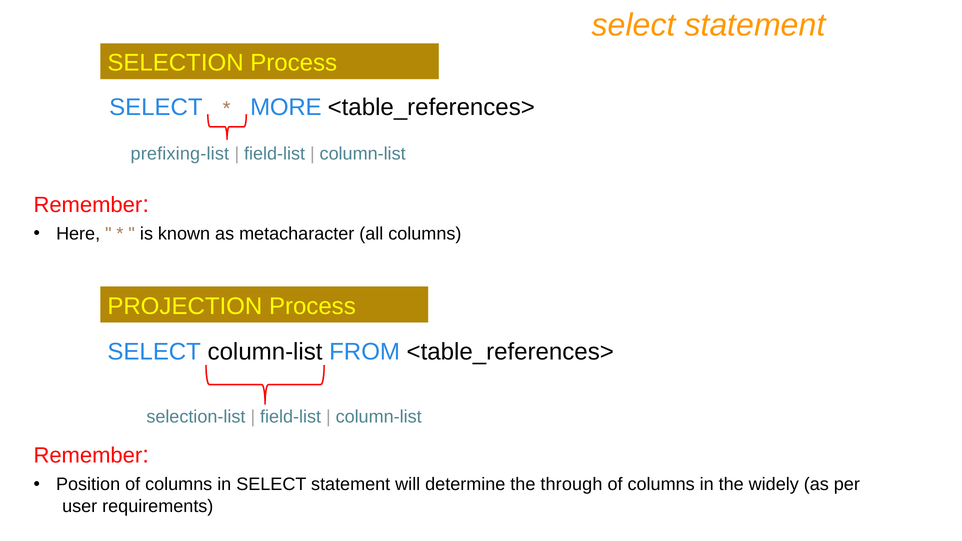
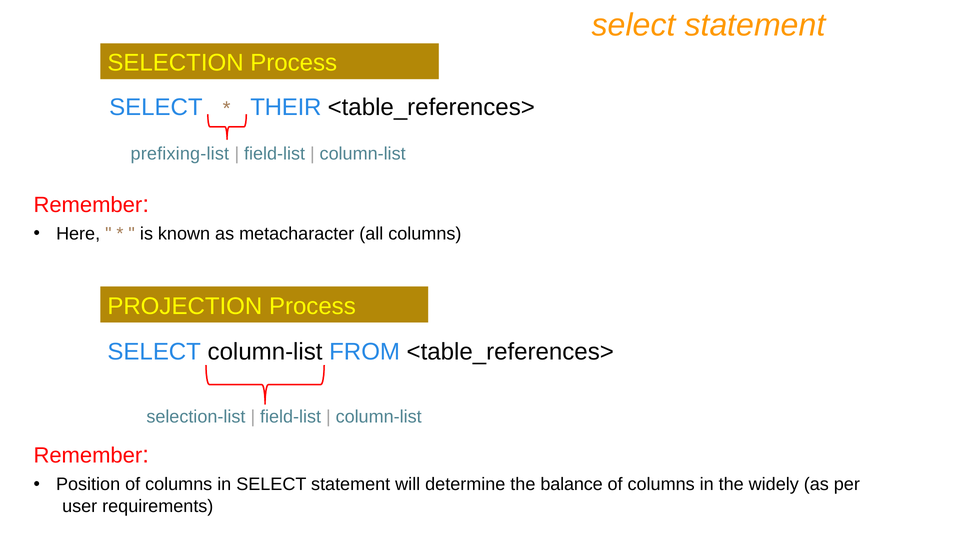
MORE: MORE -> THEIR
through: through -> balance
